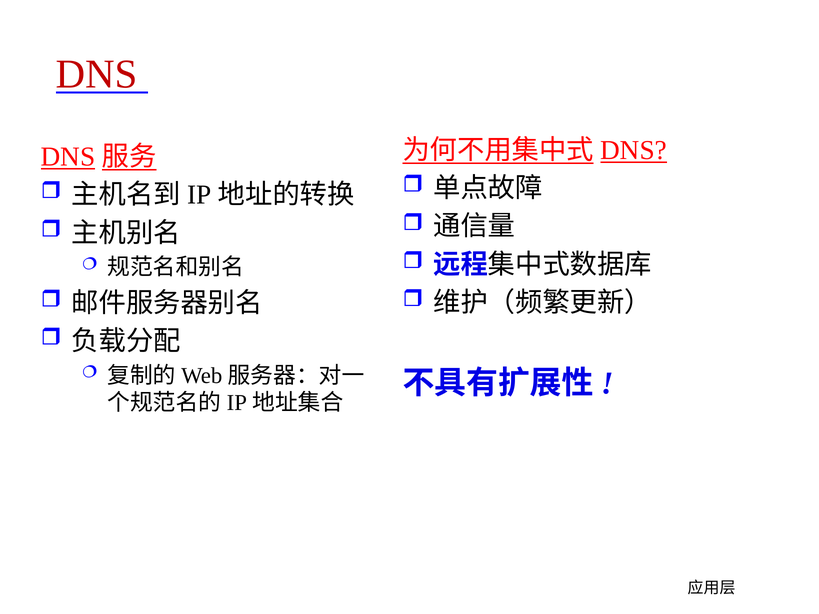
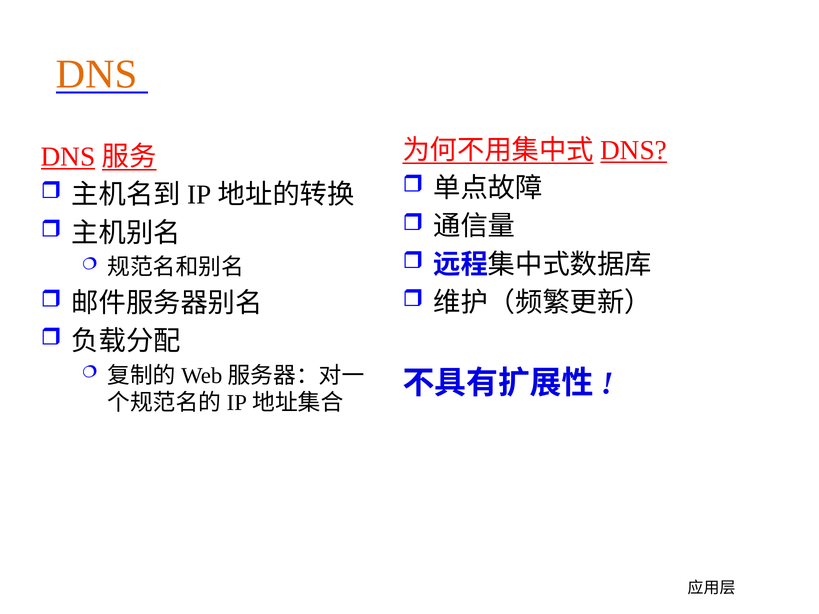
DNS colour: red -> orange
